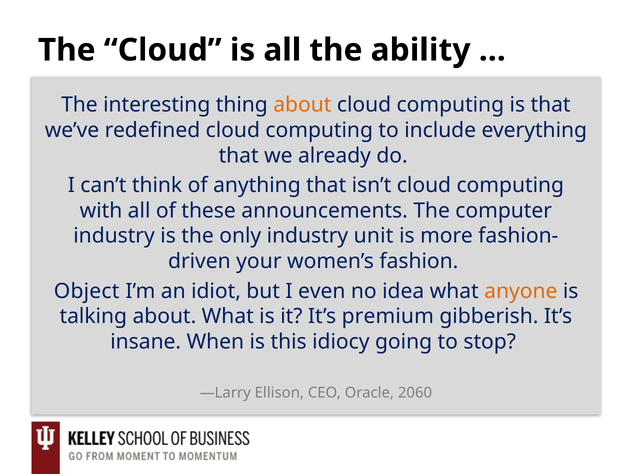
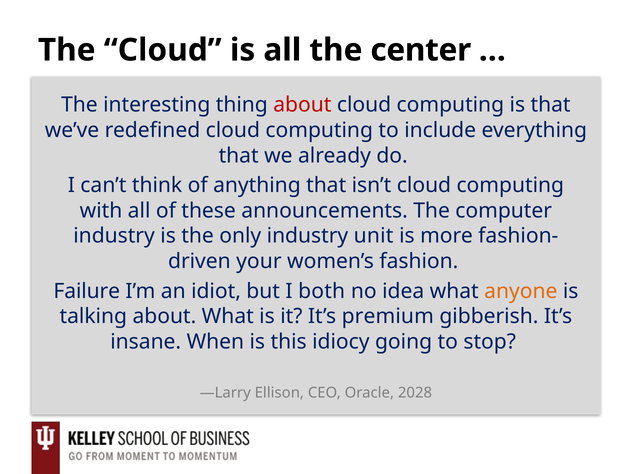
ability: ability -> center
about at (302, 105) colour: orange -> red
Object: Object -> Failure
even: even -> both
2060: 2060 -> 2028
